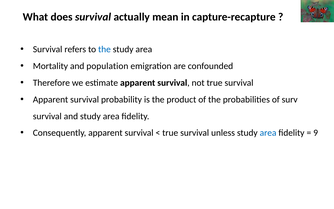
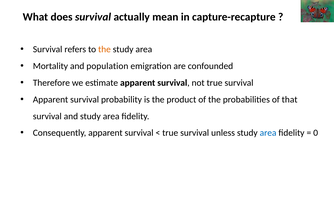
the at (104, 49) colour: blue -> orange
surv: surv -> that
9: 9 -> 0
